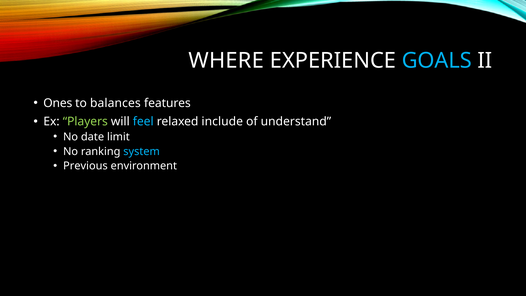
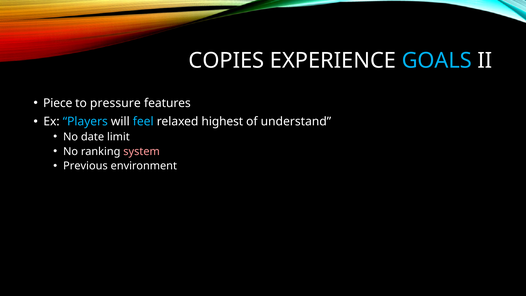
WHERE: WHERE -> COPIES
Ones: Ones -> Piece
balances: balances -> pressure
Players colour: light green -> light blue
include: include -> highest
system colour: light blue -> pink
